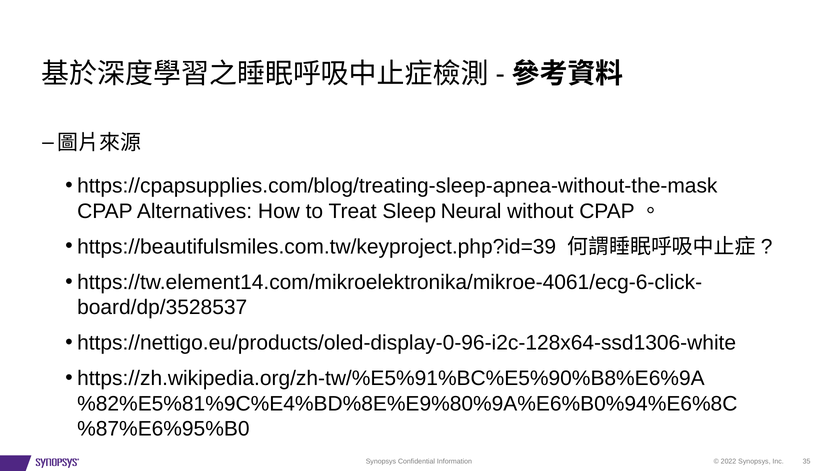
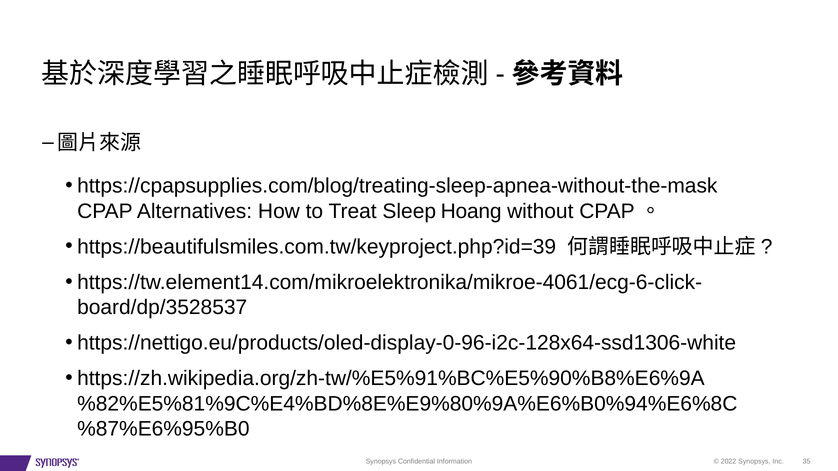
Neural: Neural -> Hoang
